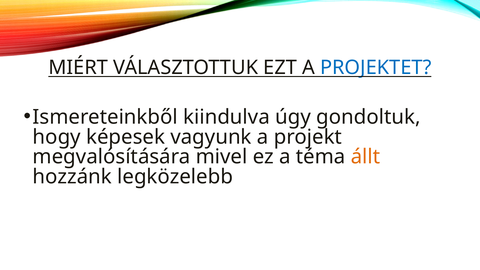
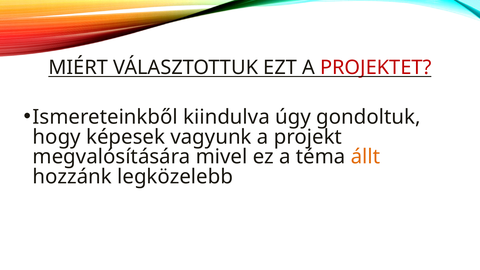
PROJEKTET colour: blue -> red
